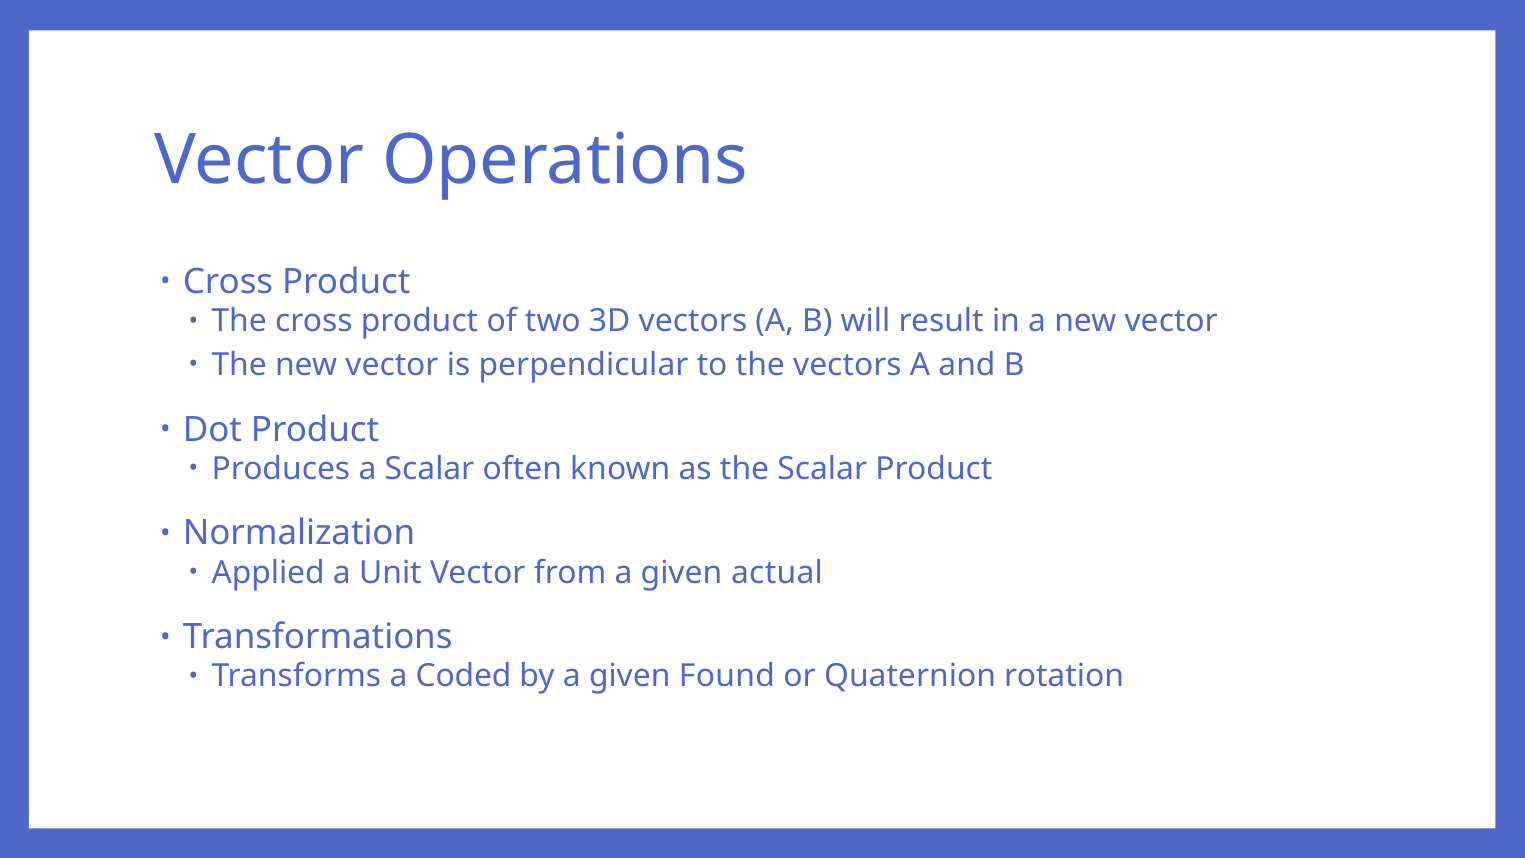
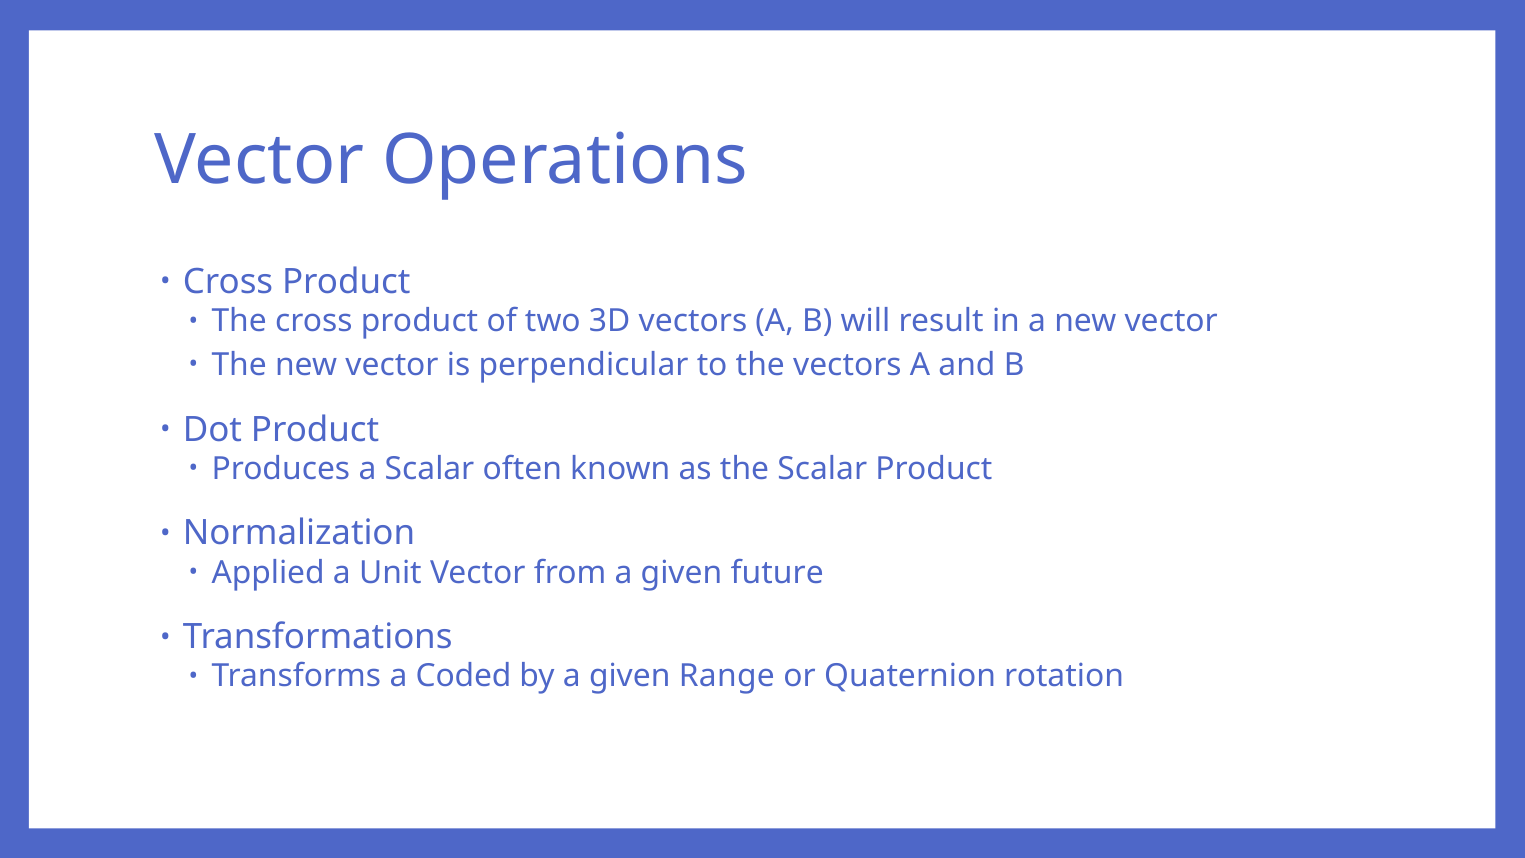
actual: actual -> future
Found: Found -> Range
